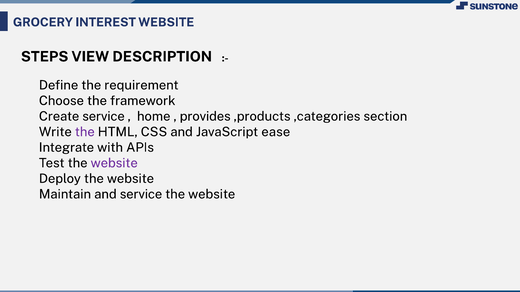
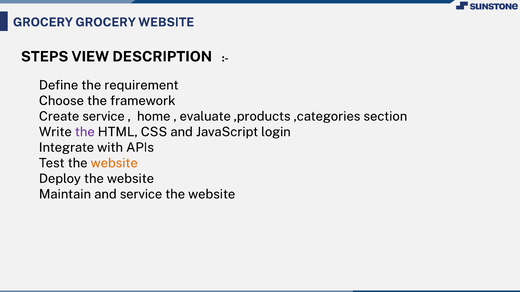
GROCERY INTEREST: INTEREST -> GROCERY
provides: provides -> evaluate
ease: ease -> login
website at (114, 163) colour: purple -> orange
